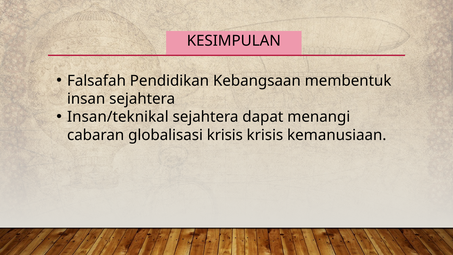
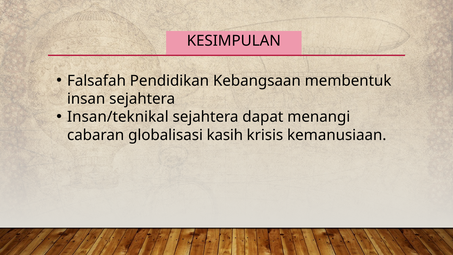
globalisasi krisis: krisis -> kasih
